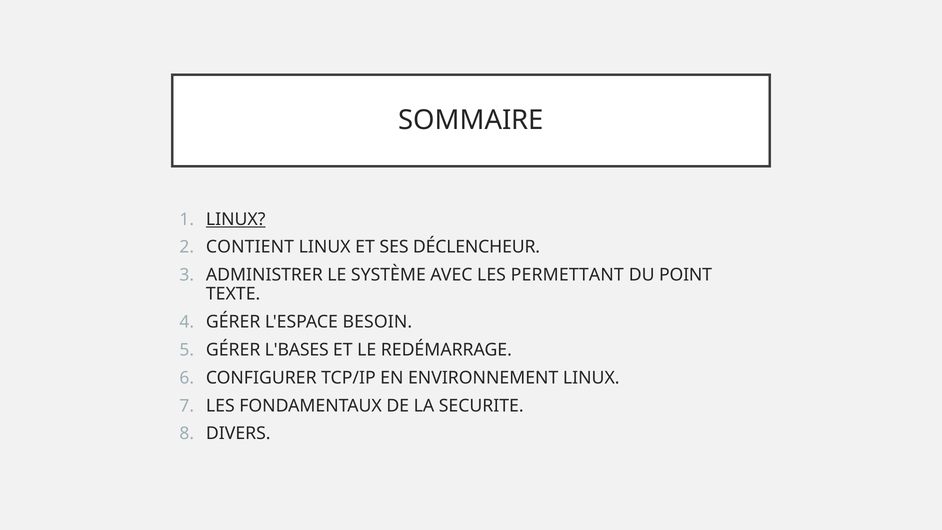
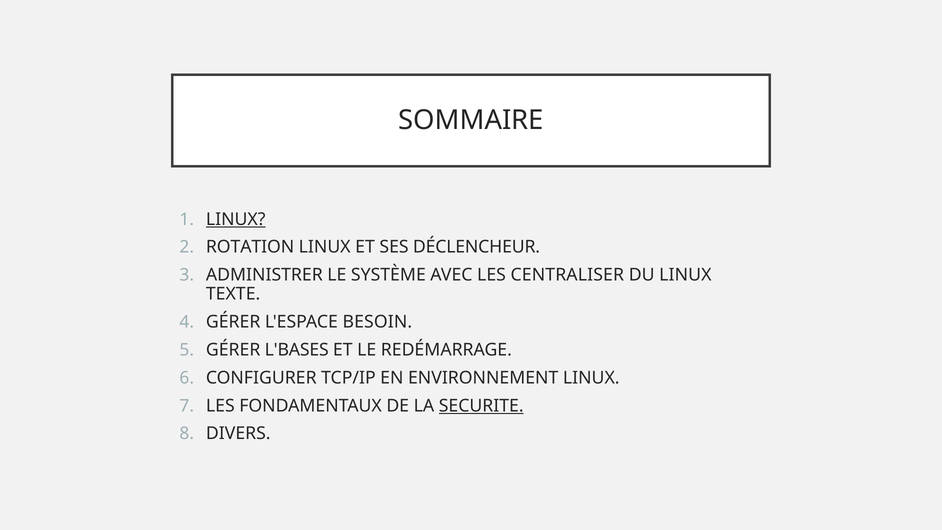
CONTIENT: CONTIENT -> ROTATION
PERMETTANT: PERMETTANT -> CENTRALISER
DU POINT: POINT -> LINUX
SECURITE underline: none -> present
